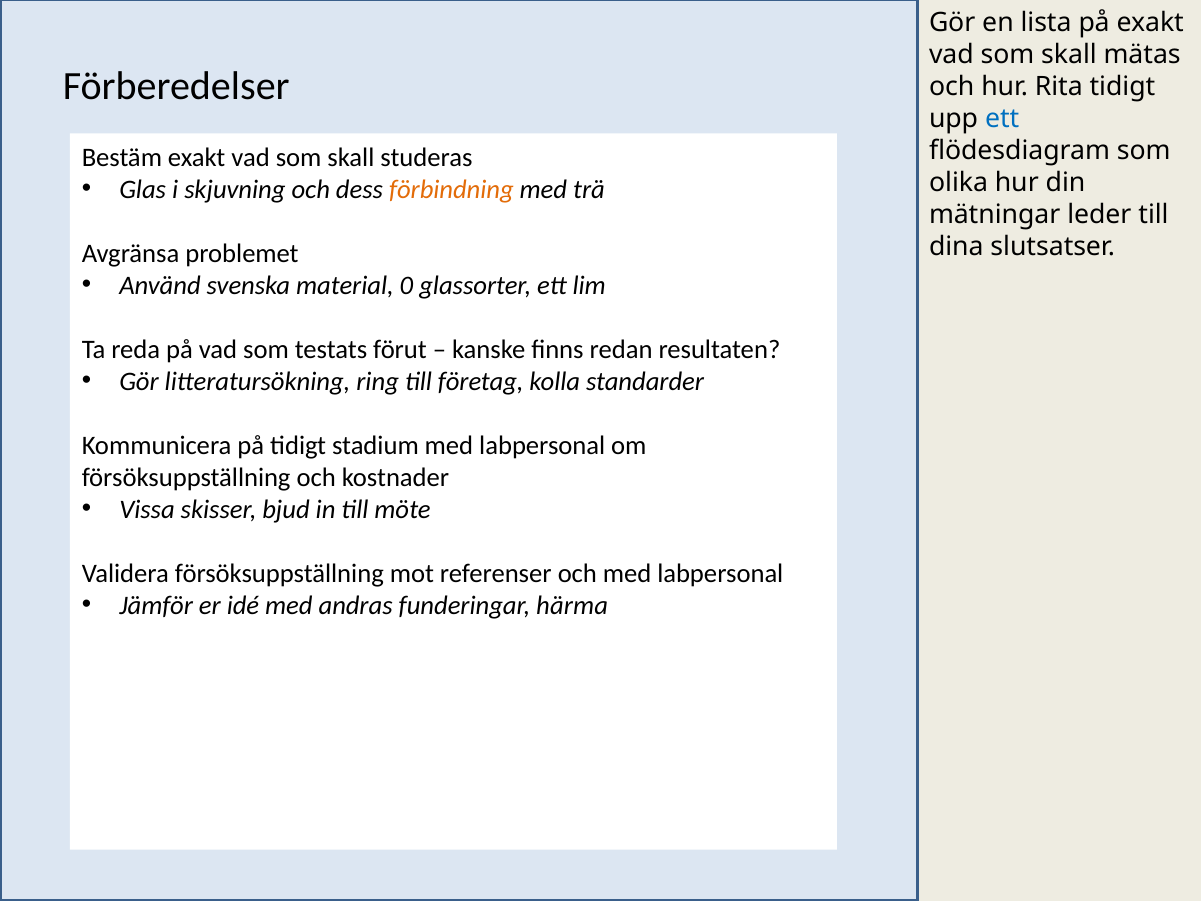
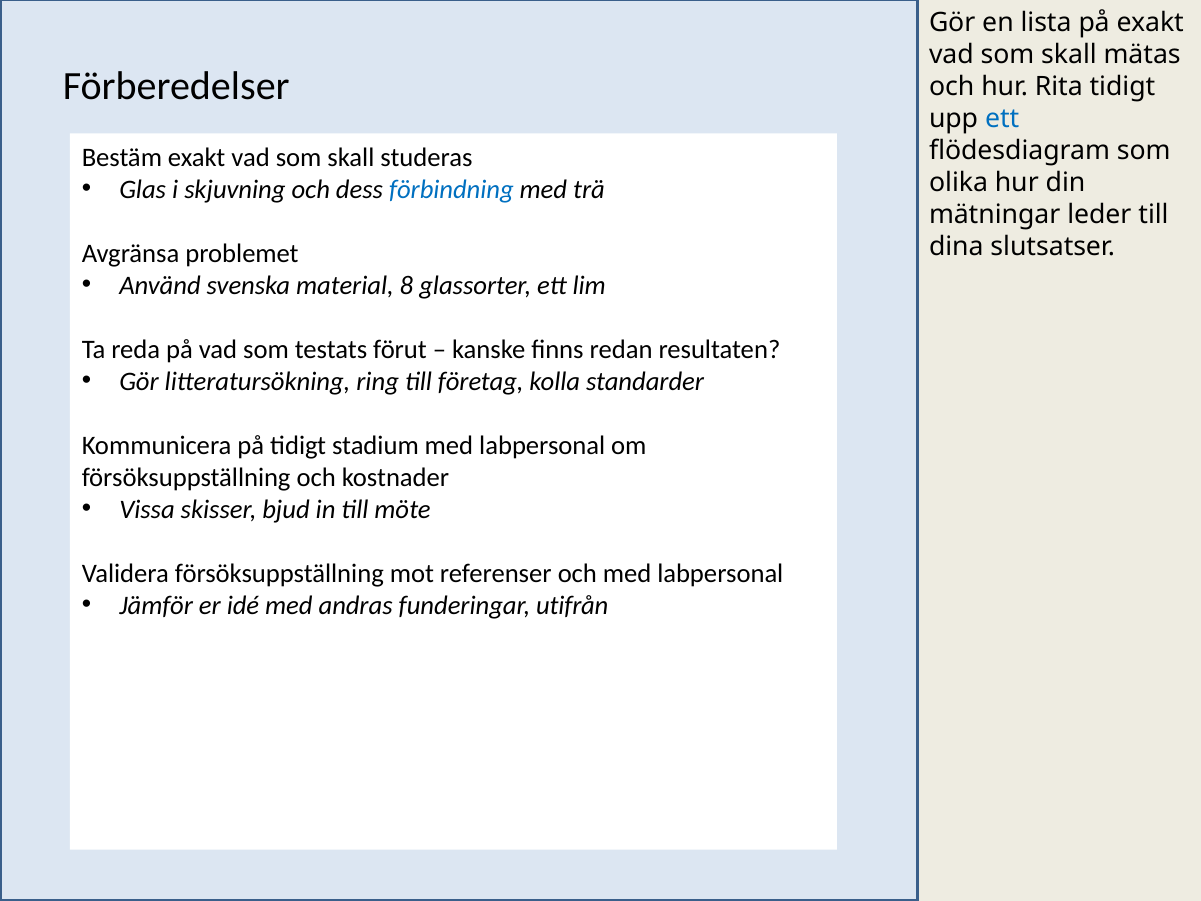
förbindning colour: orange -> blue
0: 0 -> 8
härma: härma -> utifrån
